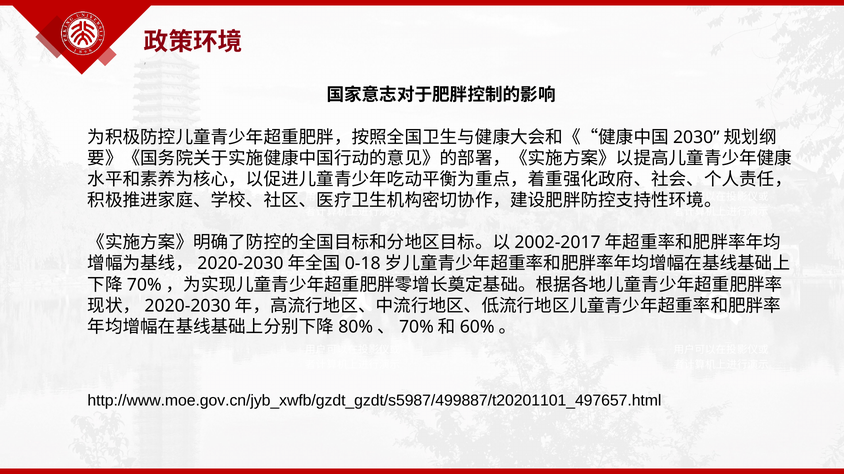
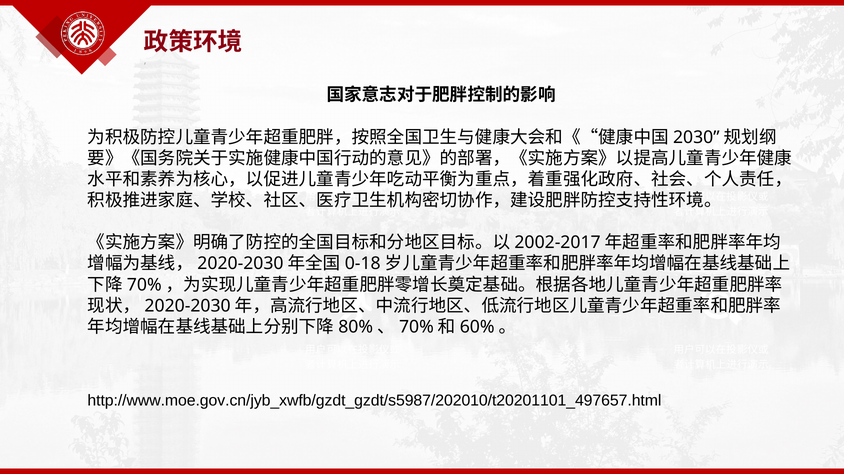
http://www.moe.gov.cn/jyb_xwfb/gzdt_gzdt/s5987/499887/t20201101_497657.html: http://www.moe.gov.cn/jyb_xwfb/gzdt_gzdt/s5987/499887/t20201101_497657.html -> http://www.moe.gov.cn/jyb_xwfb/gzdt_gzdt/s5987/202010/t20201101_497657.html
